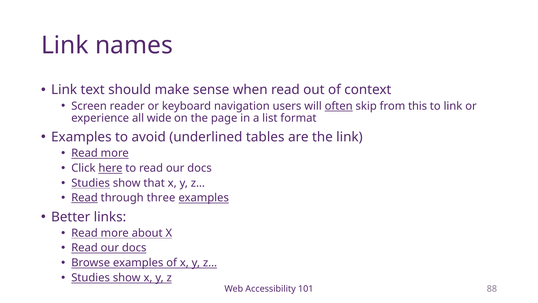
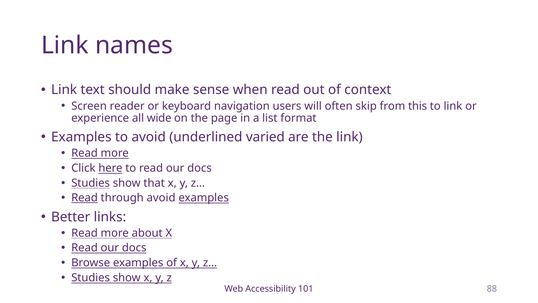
often underline: present -> none
tables: tables -> varied
through three: three -> avoid
